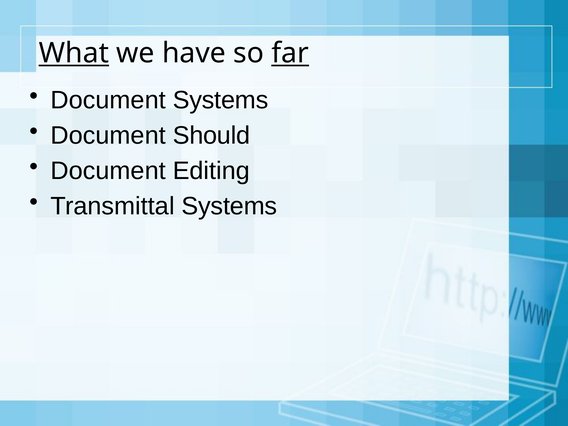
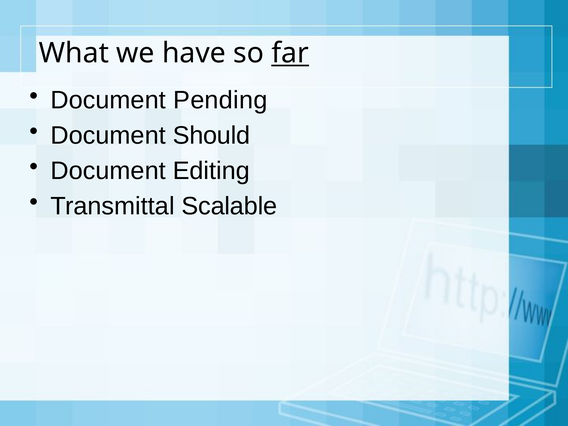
What underline: present -> none
Document Systems: Systems -> Pending
Transmittal Systems: Systems -> Scalable
